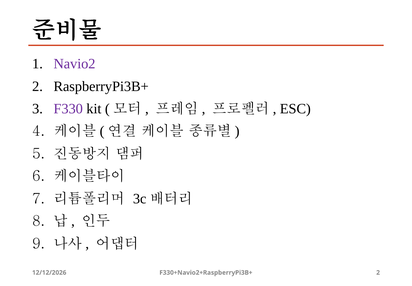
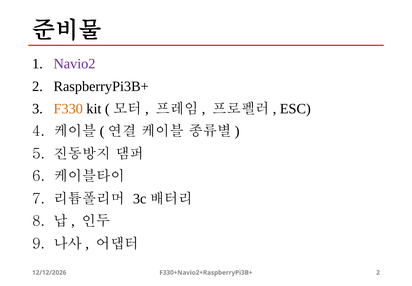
F330 colour: purple -> orange
